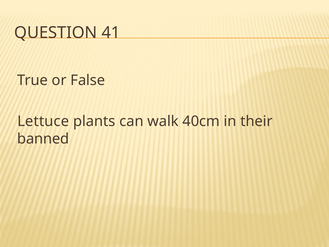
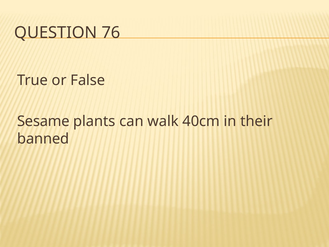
41: 41 -> 76
Lettuce: Lettuce -> Sesame
